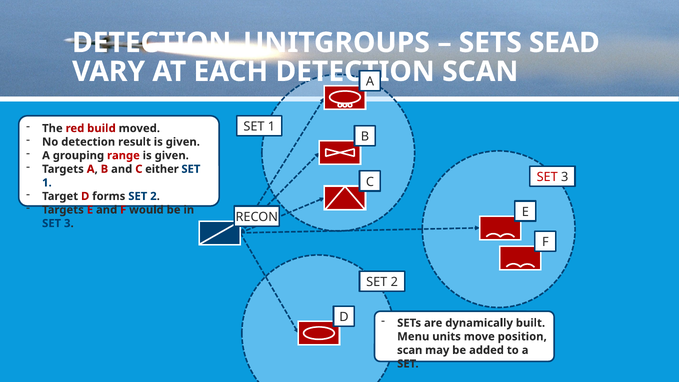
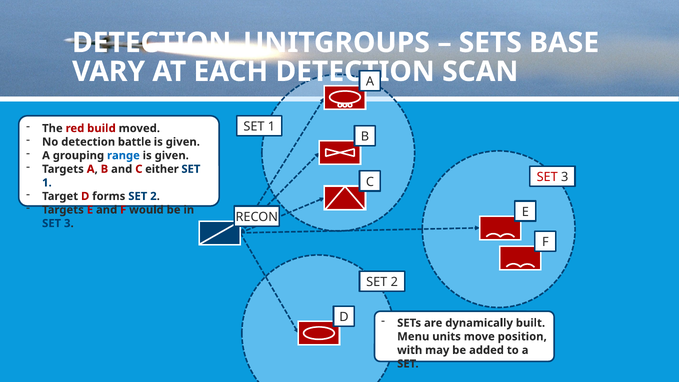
SEAD: SEAD -> BASE
result: result -> battle
range colour: red -> blue
scan at (410, 350): scan -> with
